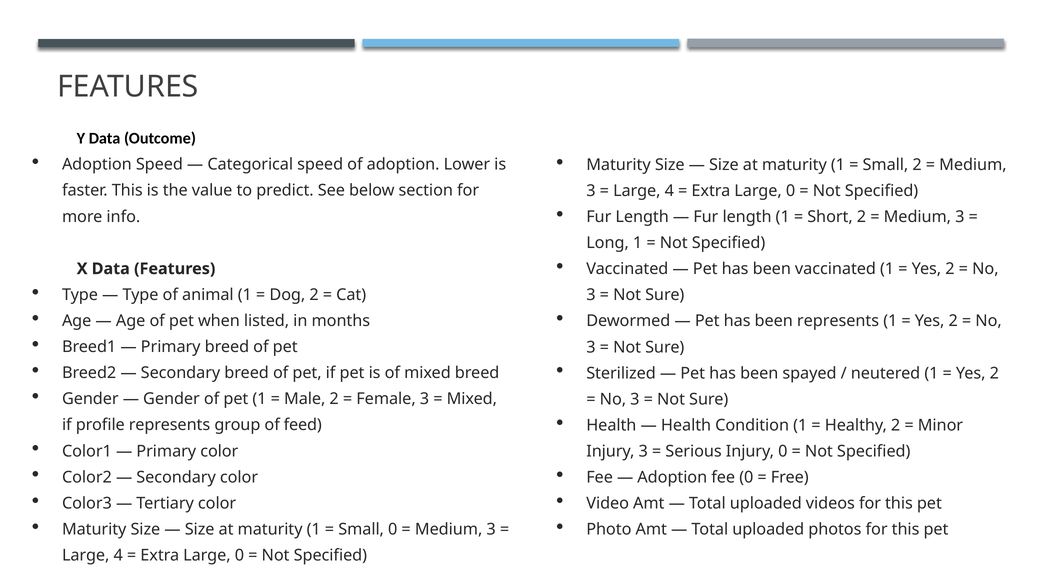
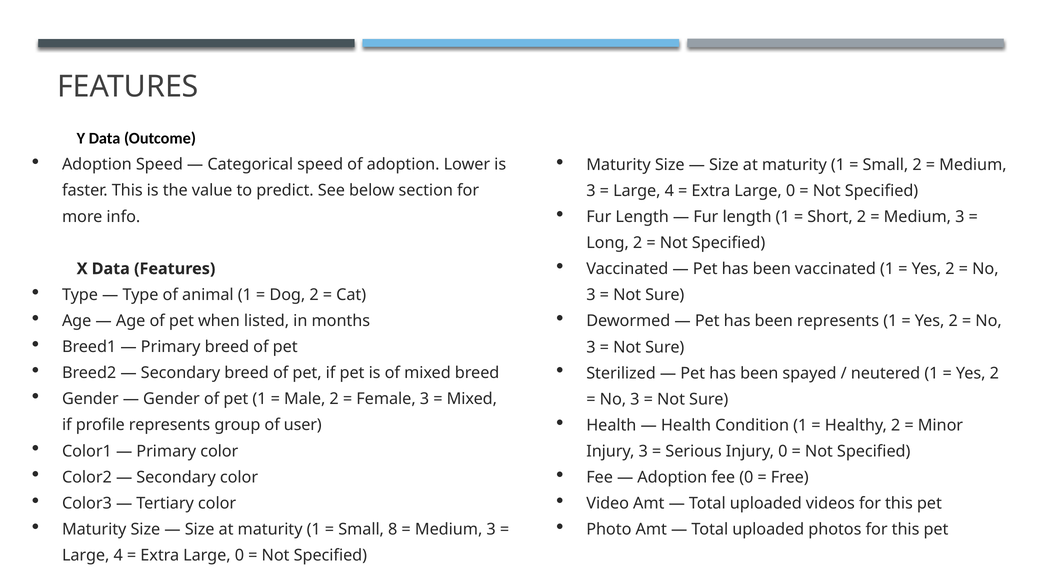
Long 1: 1 -> 2
feed: feed -> user
Small 0: 0 -> 8
